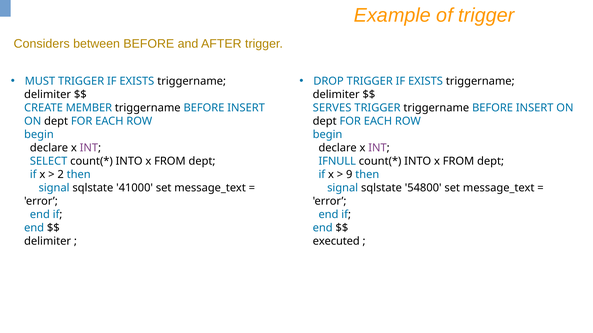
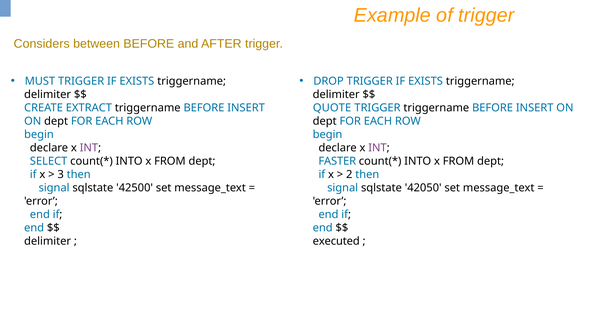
MEMBER: MEMBER -> EXTRACT
SERVES: SERVES -> QUOTE
IFNULL: IFNULL -> FASTER
2: 2 -> 3
9: 9 -> 2
41000: 41000 -> 42500
54800: 54800 -> 42050
